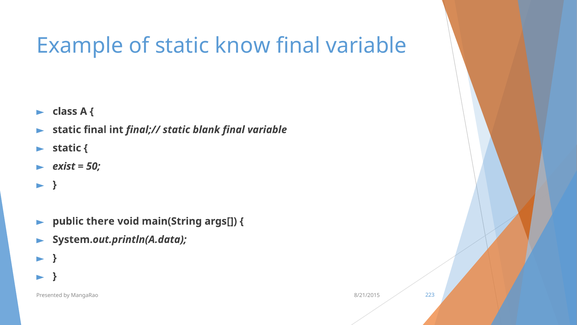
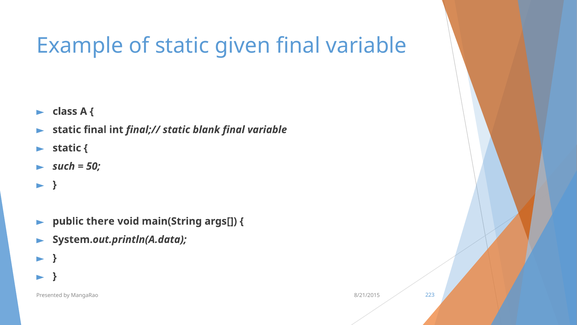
know: know -> given
exist: exist -> such
